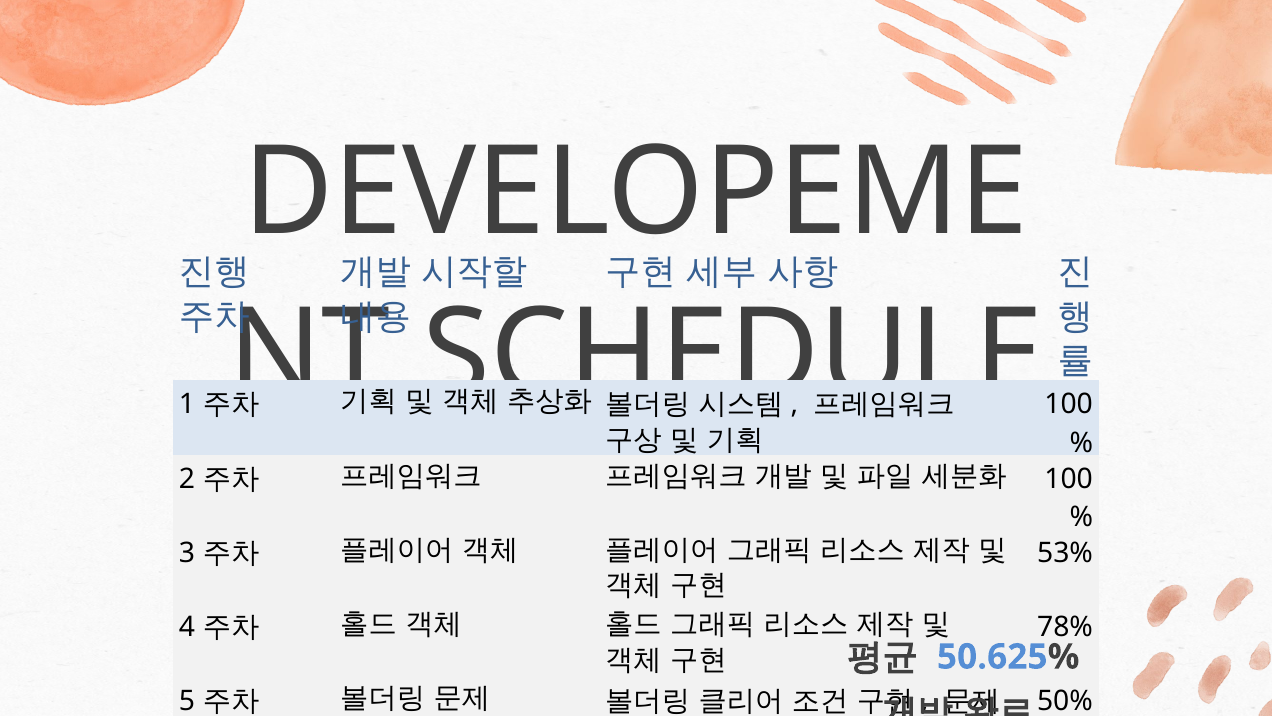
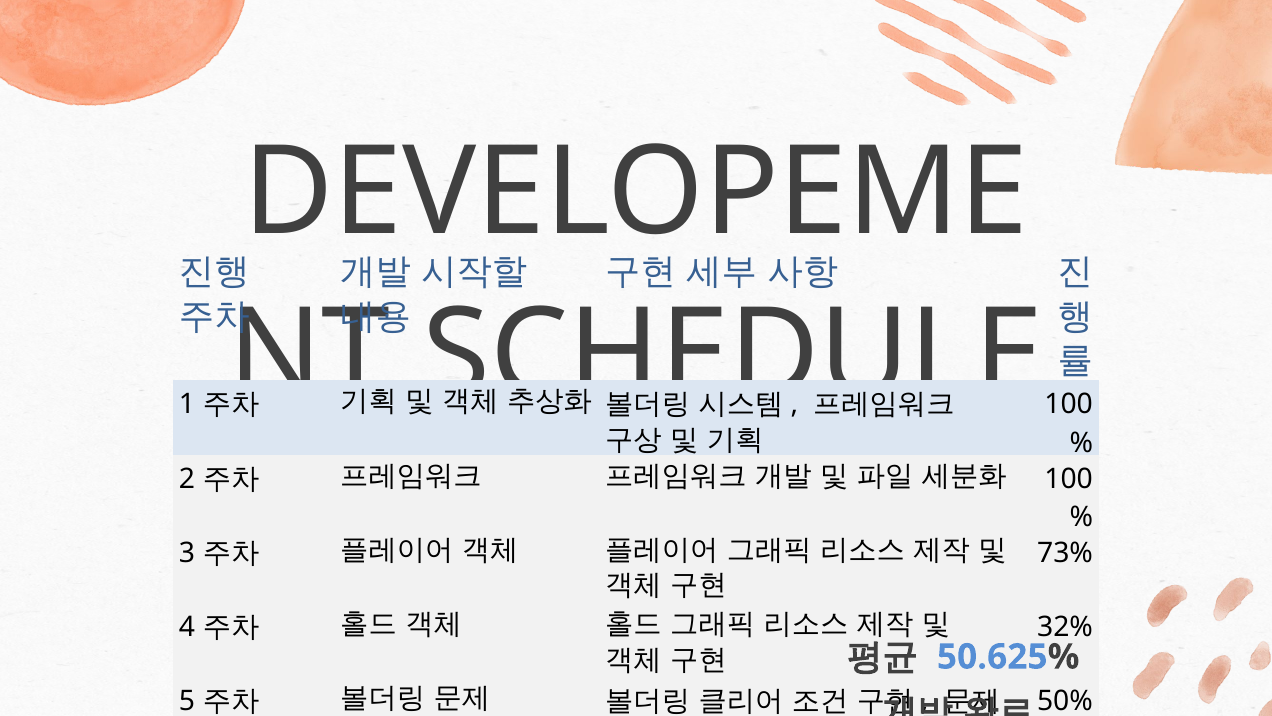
53%: 53% -> 73%
78%: 78% -> 32%
